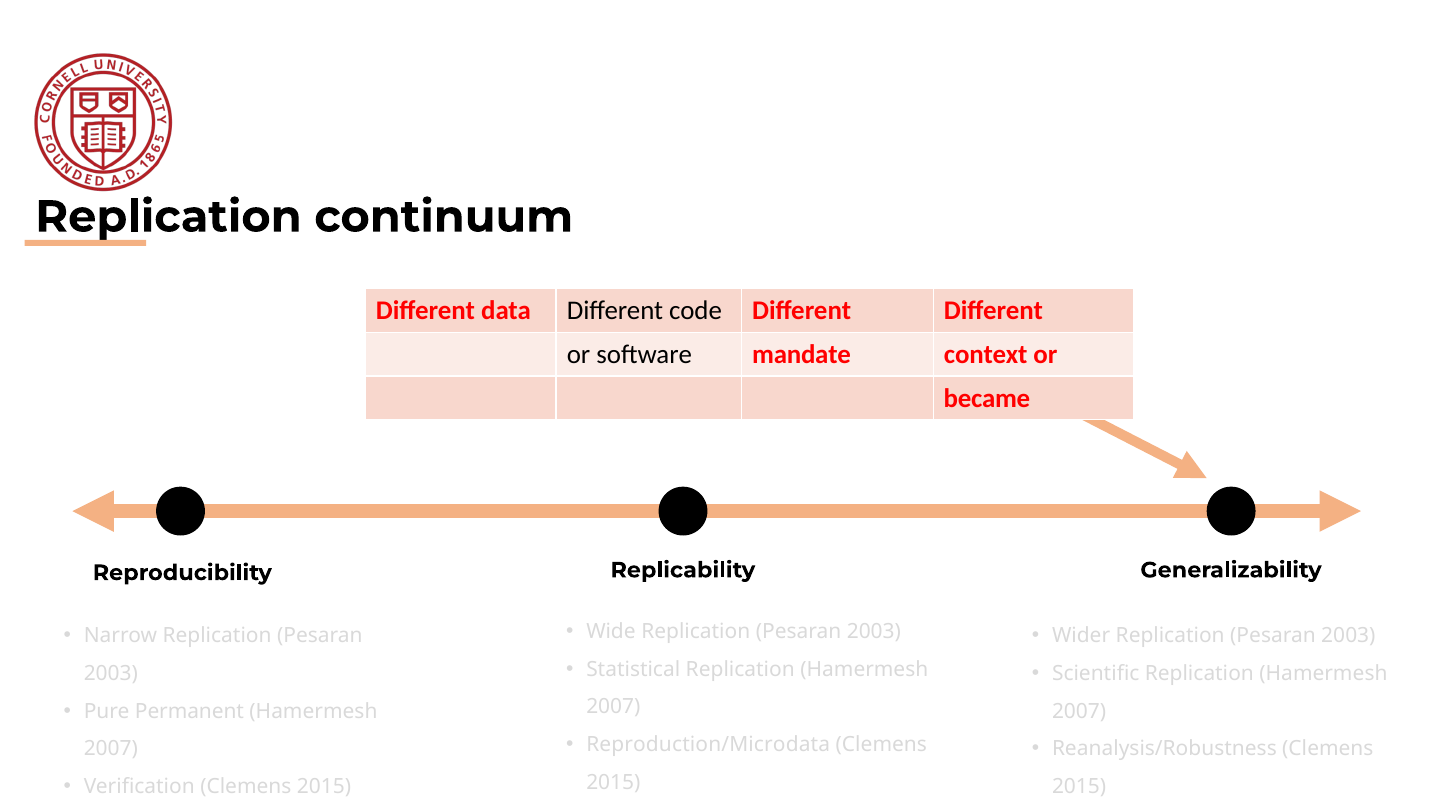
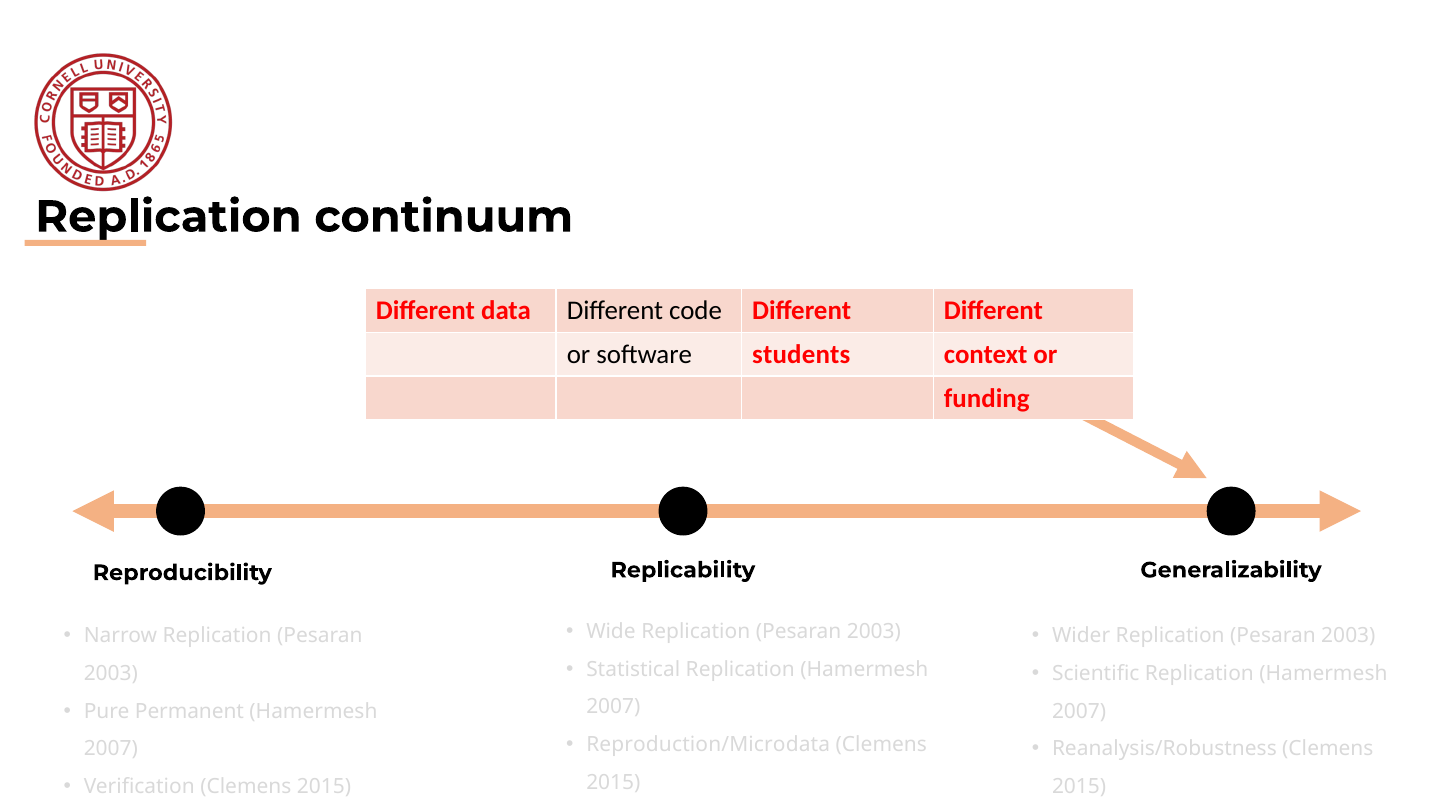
mandate: mandate -> students
became: became -> funding
